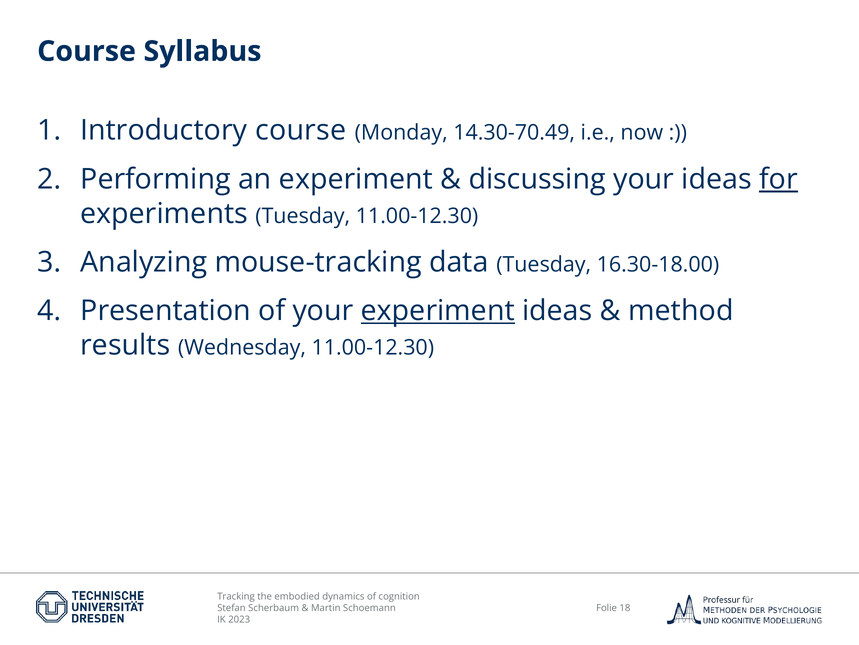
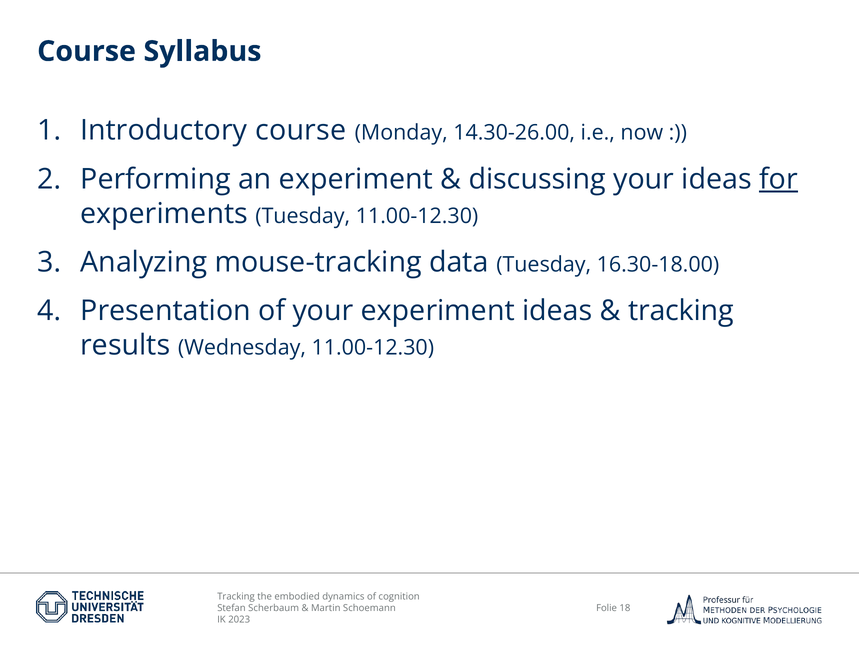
14.30-70.49: 14.30-70.49 -> 14.30-26.00
experiment at (438, 311) underline: present -> none
method at (681, 311): method -> tracking
